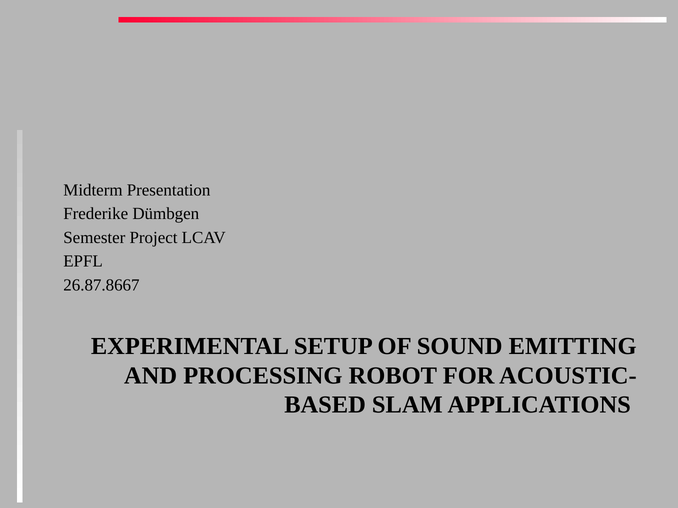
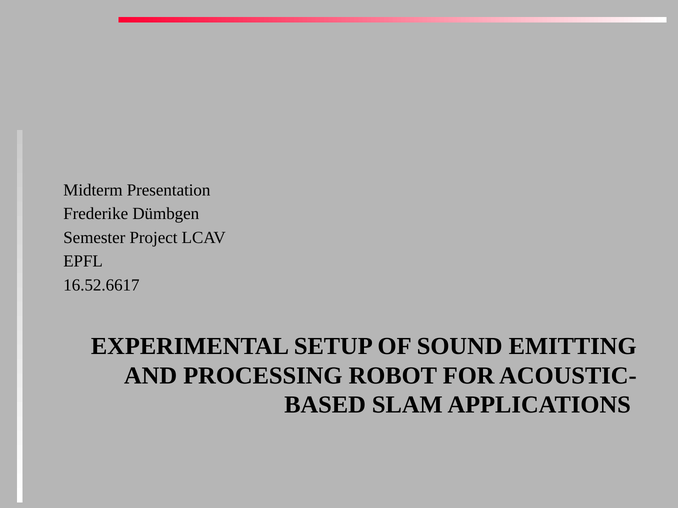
26.87.8667: 26.87.8667 -> 16.52.6617
